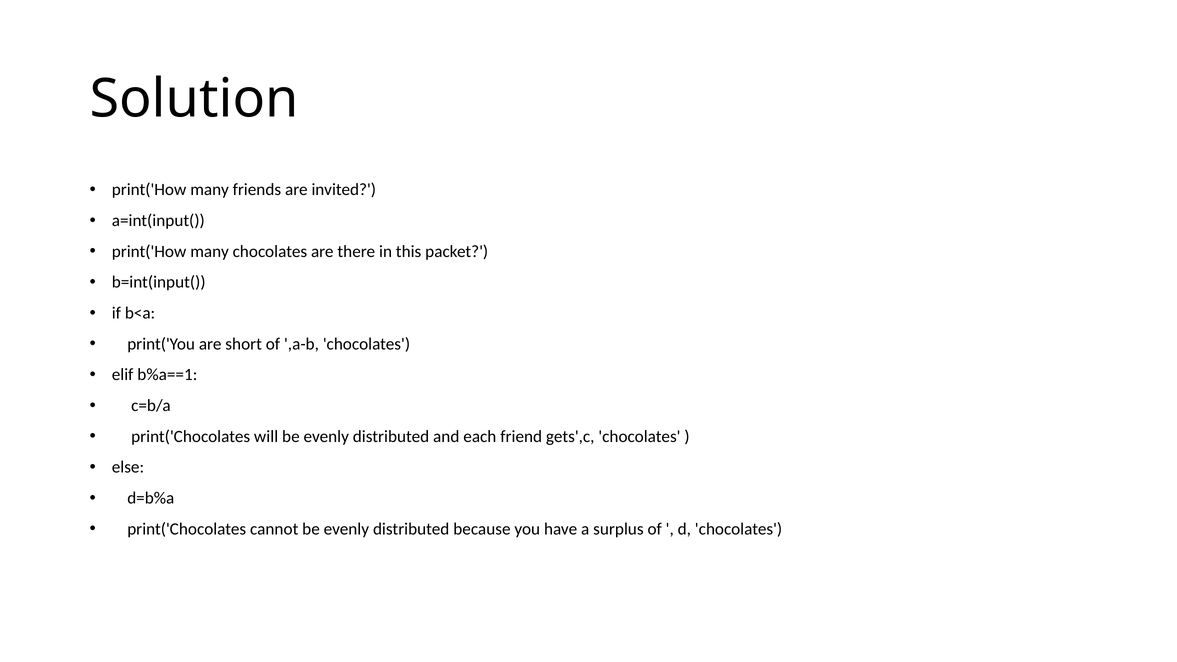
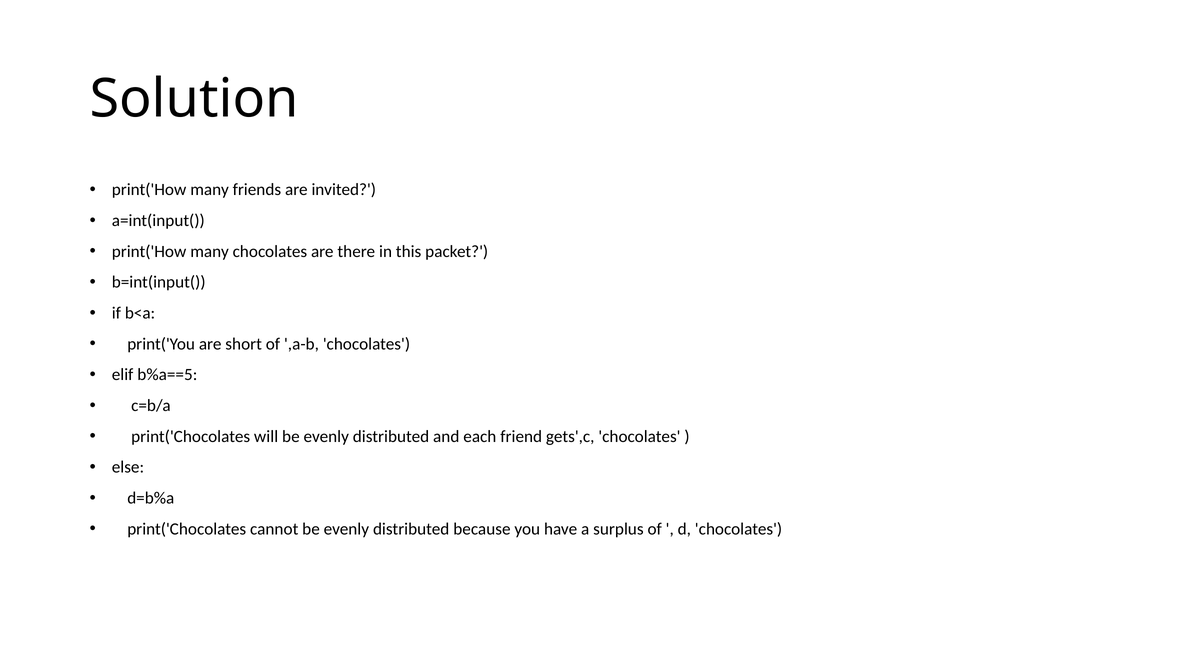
b%a==1: b%a==1 -> b%a==5
